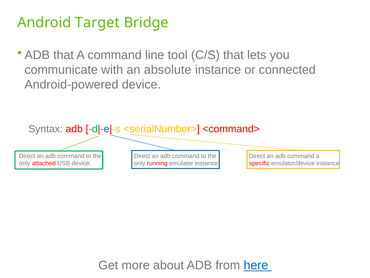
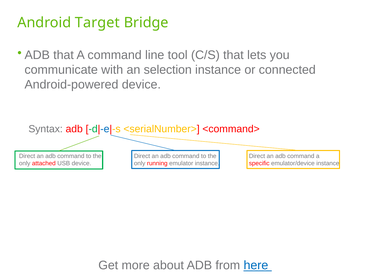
absolute: absolute -> selection
